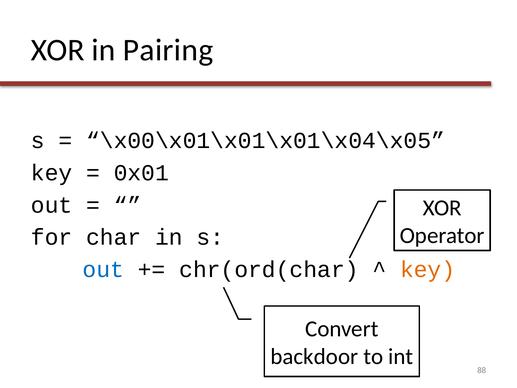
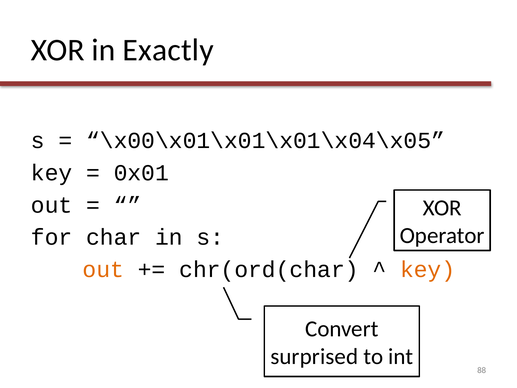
Pairing: Pairing -> Exactly
out at (103, 269) colour: blue -> orange
backdoor: backdoor -> surprised
